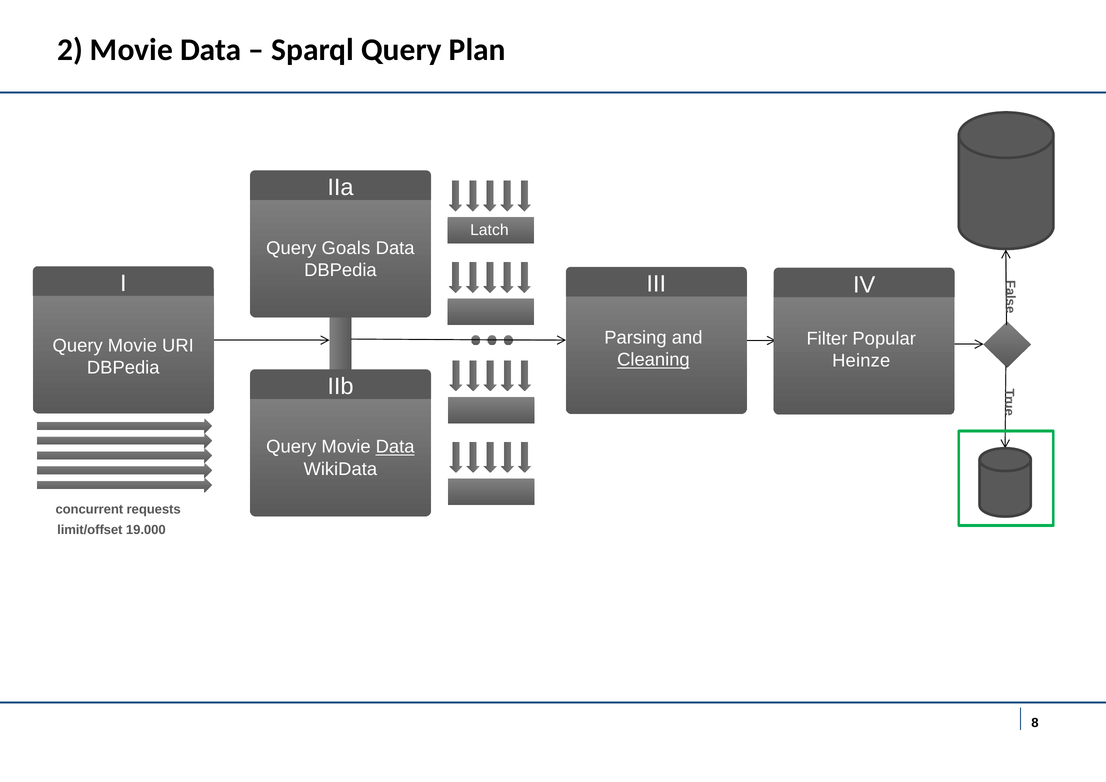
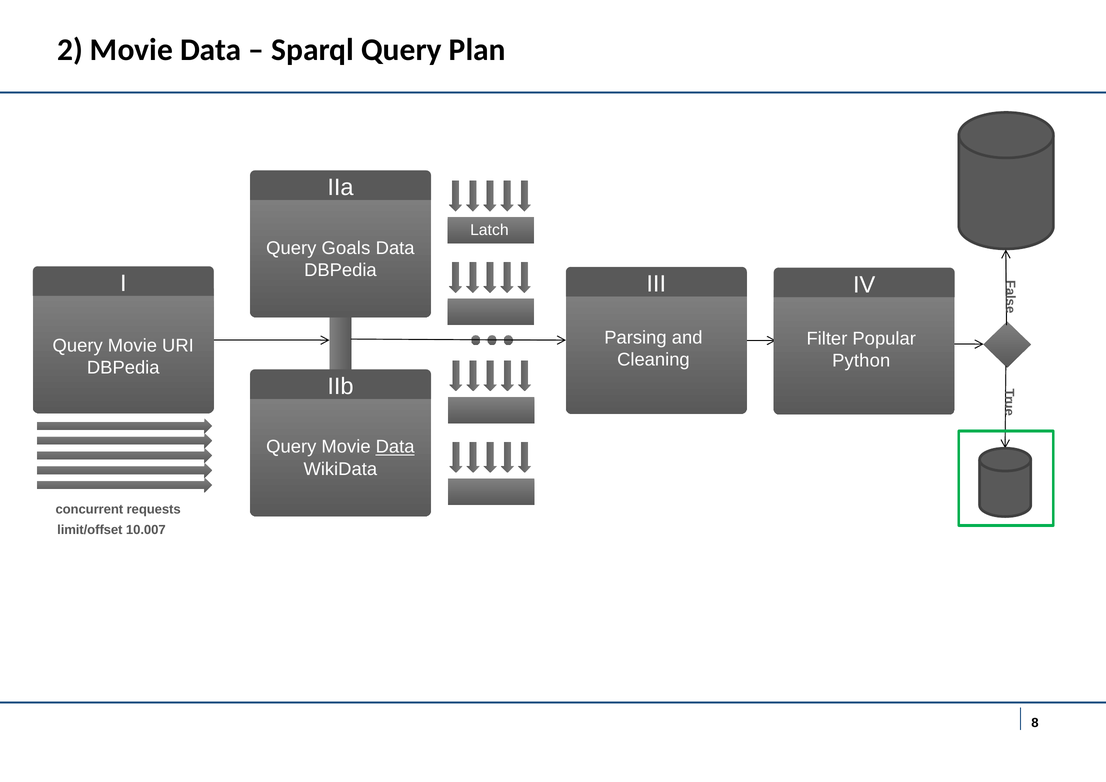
Cleaning underline: present -> none
Heinze: Heinze -> Python
19.000: 19.000 -> 10.007
